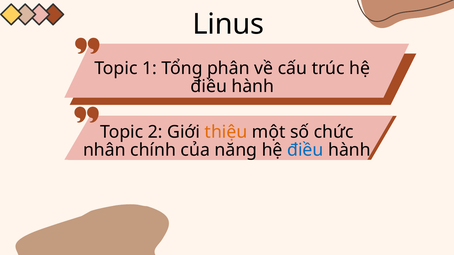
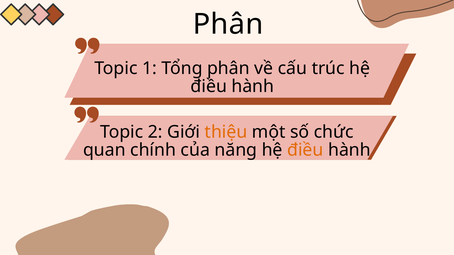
Linus at (228, 24): Linus -> Phân
nhân: nhân -> quan
điều at (305, 150) colour: blue -> orange
